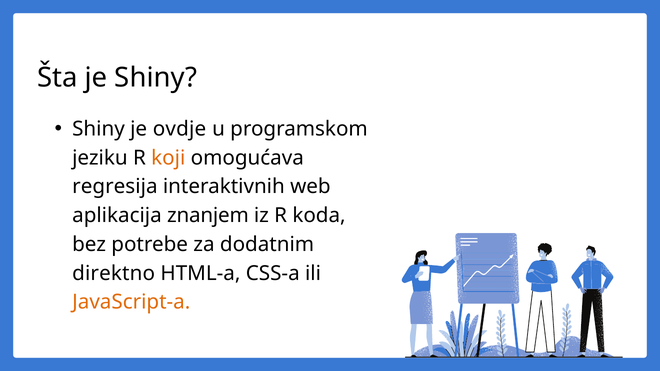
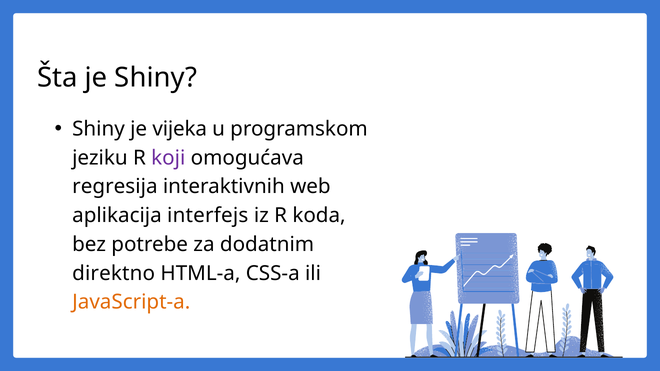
ovdje: ovdje -> vijeka
koji colour: orange -> purple
znanjem: znanjem -> interfejs
